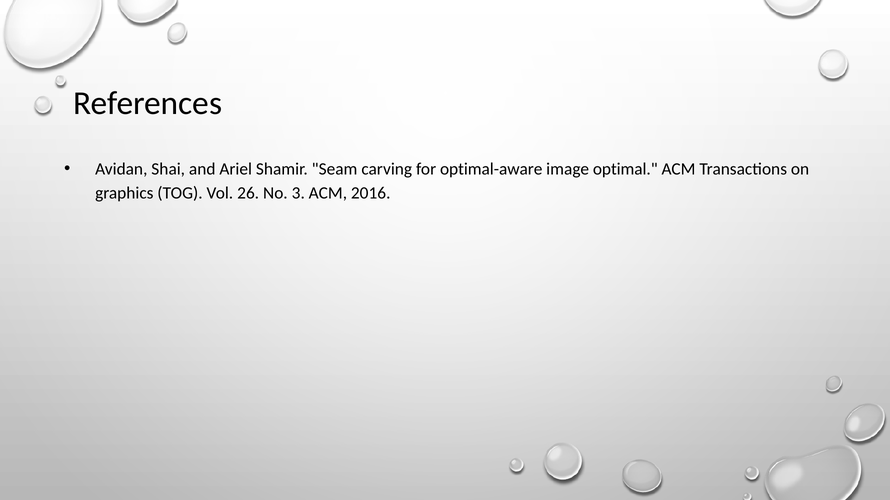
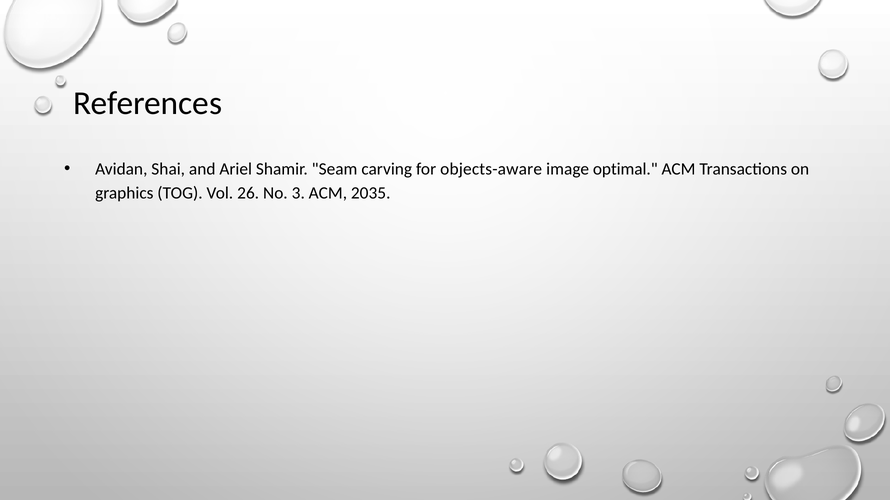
optimal-aware: optimal-aware -> objects-aware
2016: 2016 -> 2035
